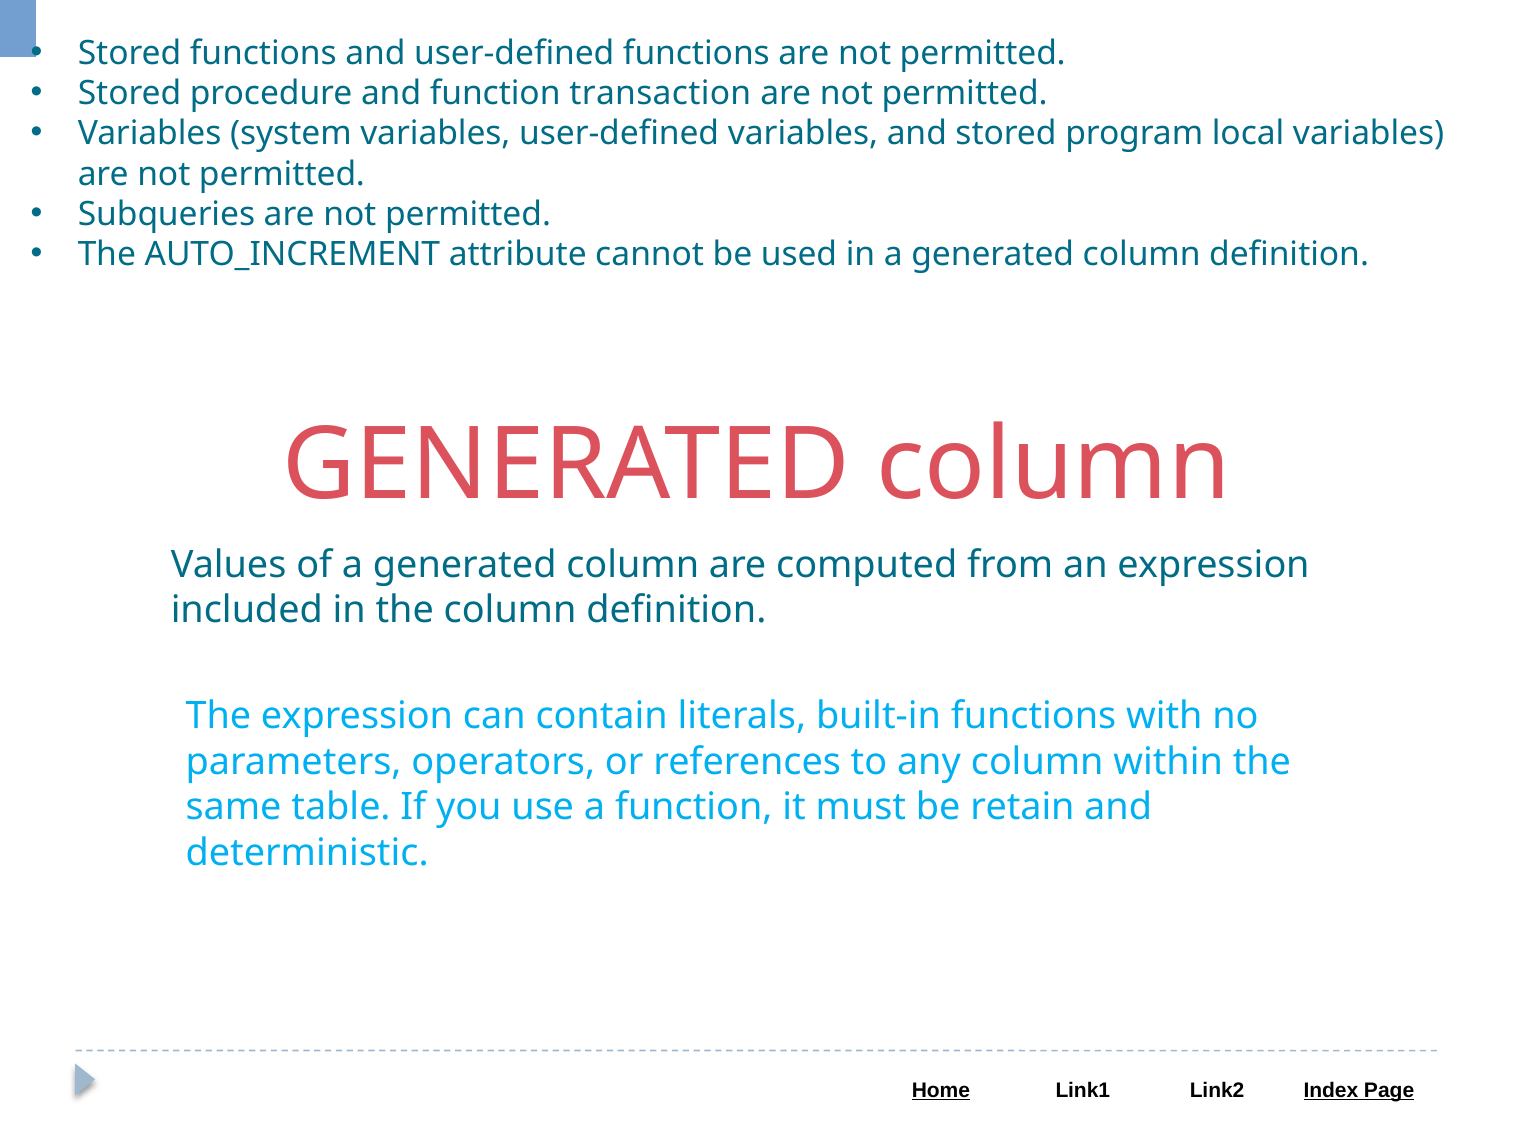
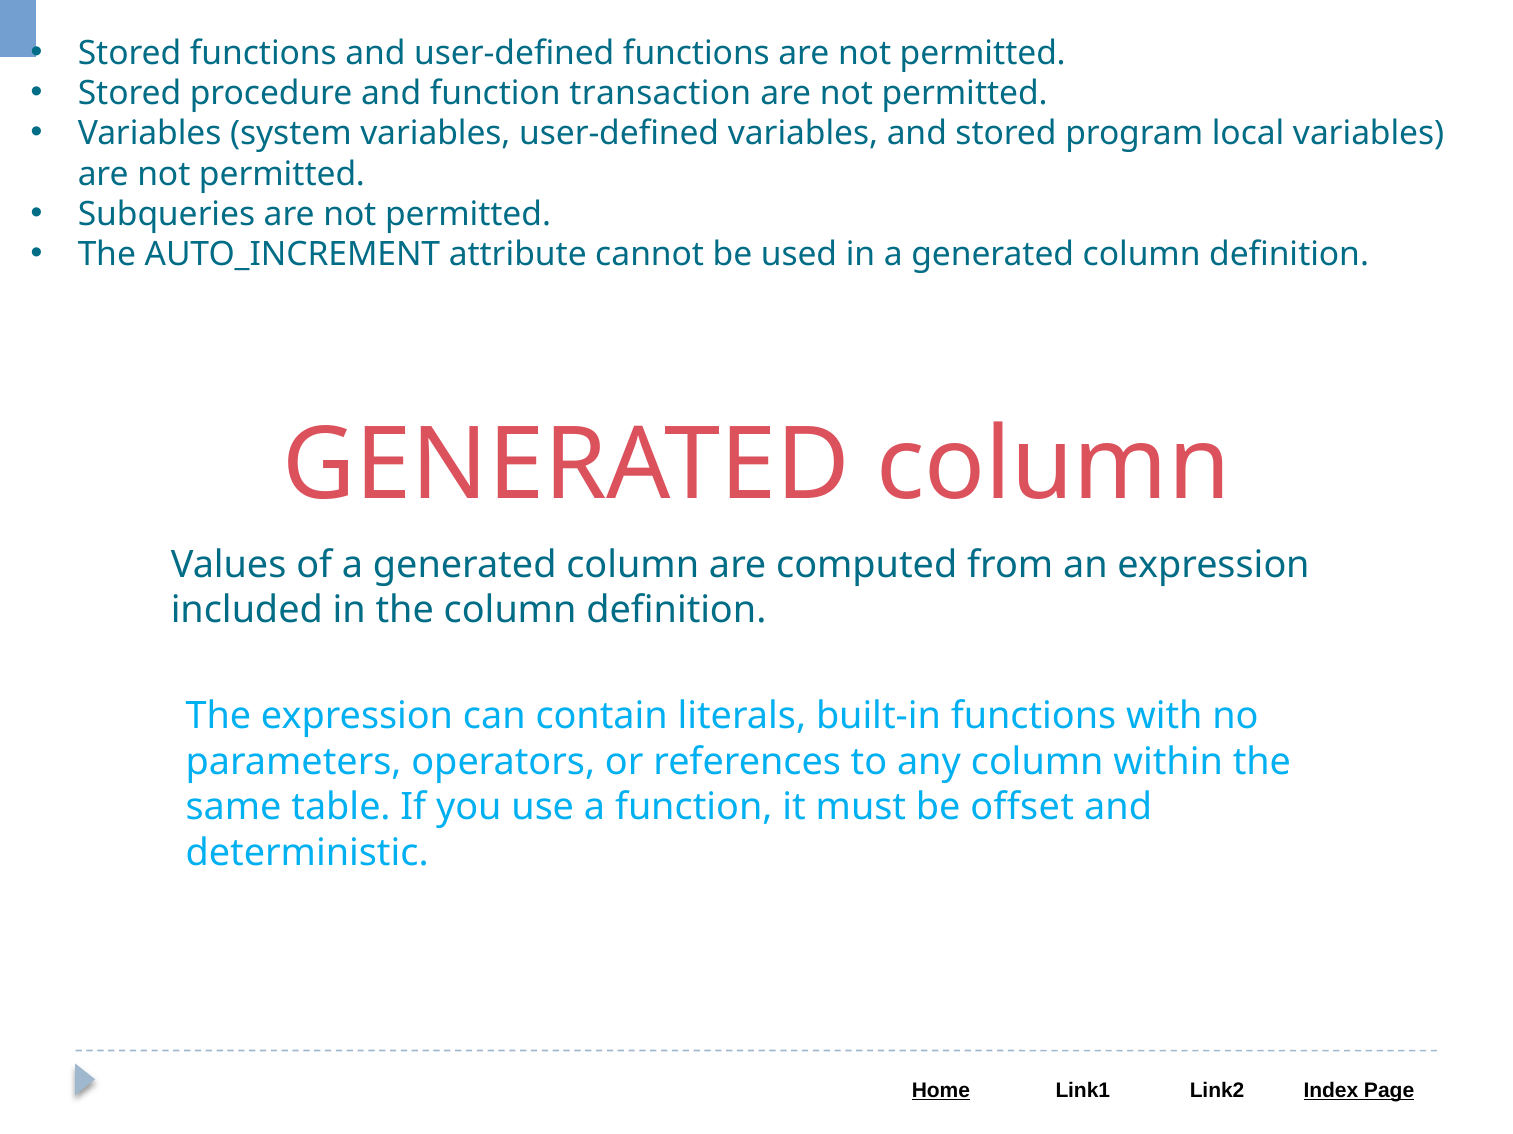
retain: retain -> offset
